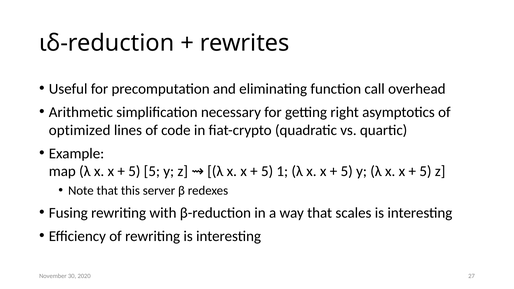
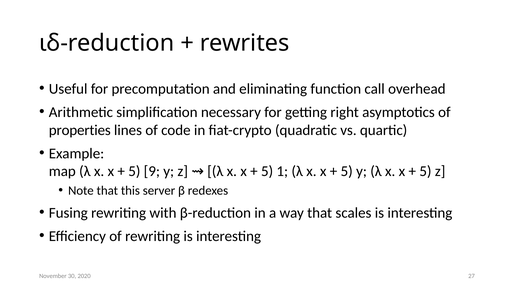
optimized: optimized -> properties
5 5: 5 -> 9
